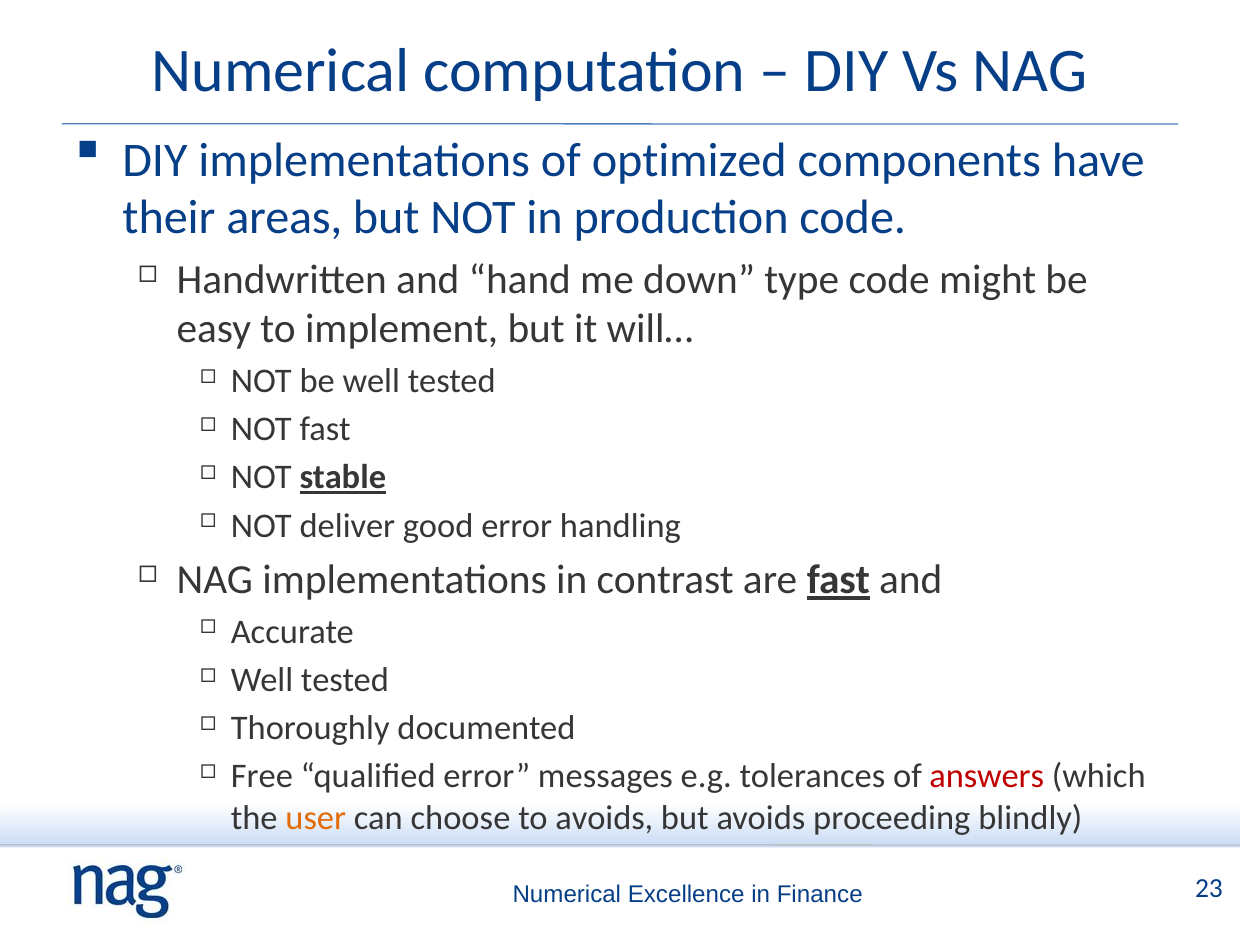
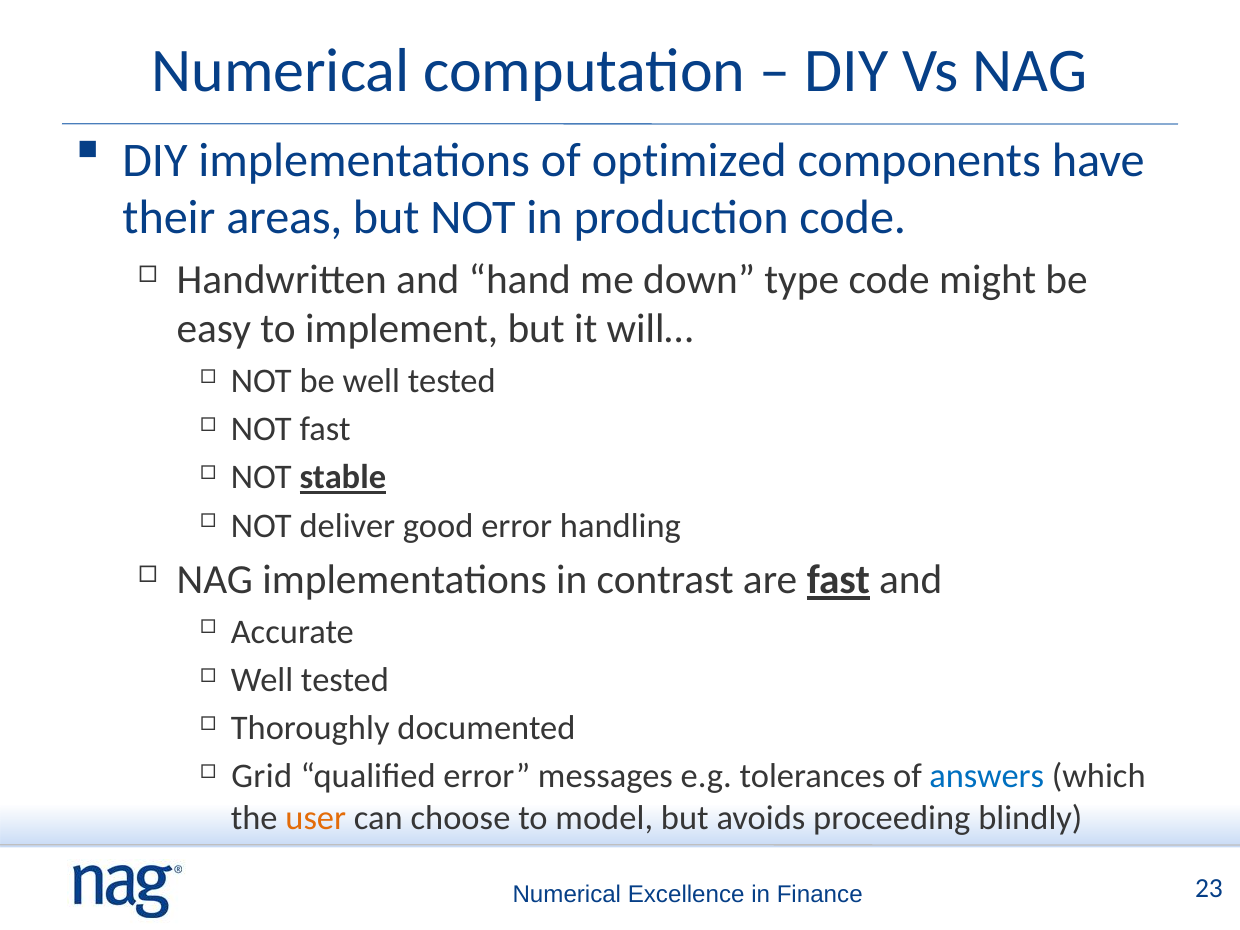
Free: Free -> Grid
answers colour: red -> blue
to avoids: avoids -> model
